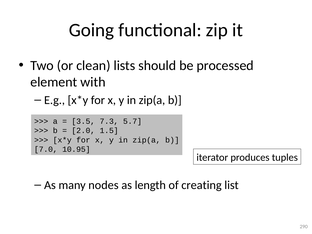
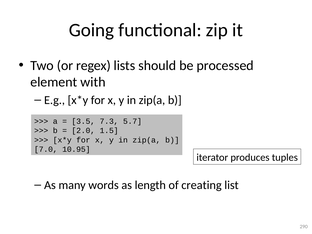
clean: clean -> regex
nodes: nodes -> words
